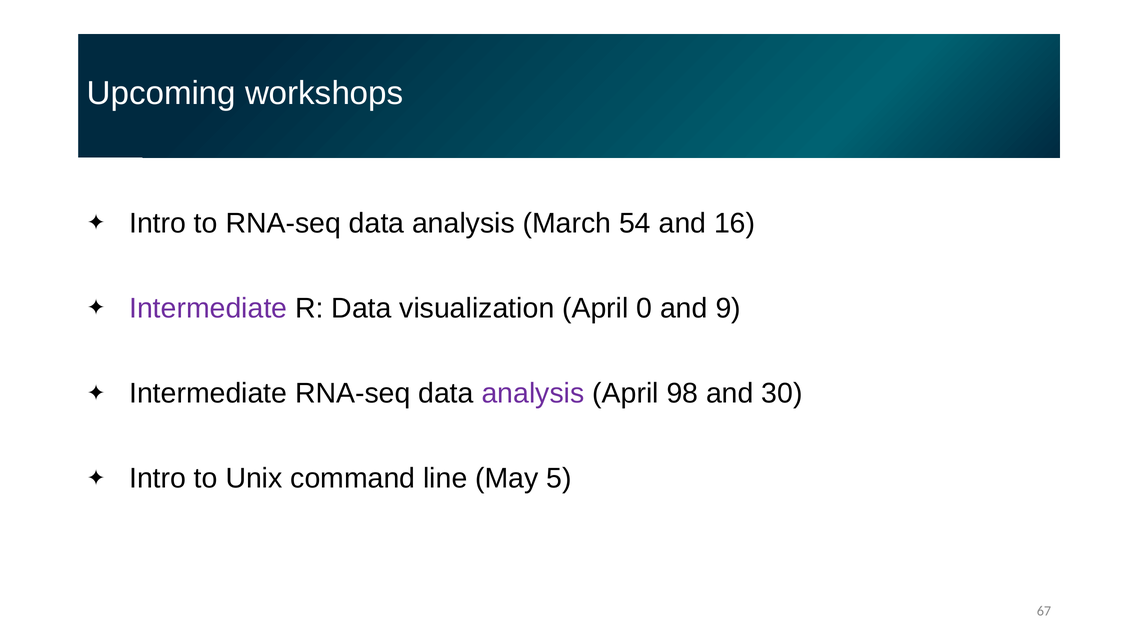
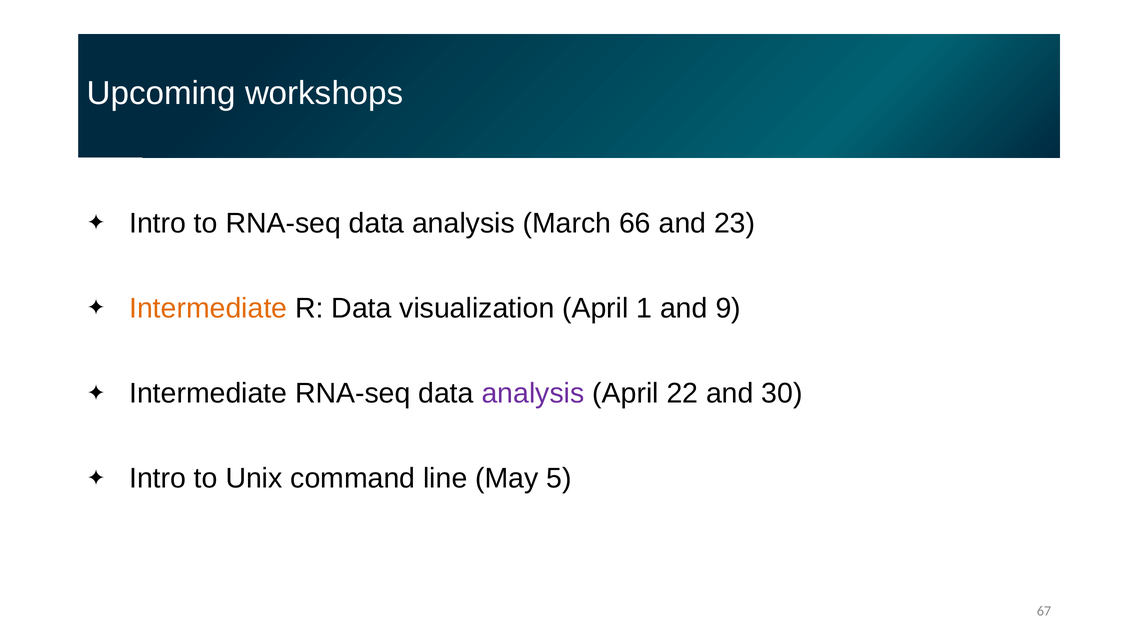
54: 54 -> 66
16: 16 -> 23
Intermediate at (208, 308) colour: purple -> orange
0: 0 -> 1
98: 98 -> 22
